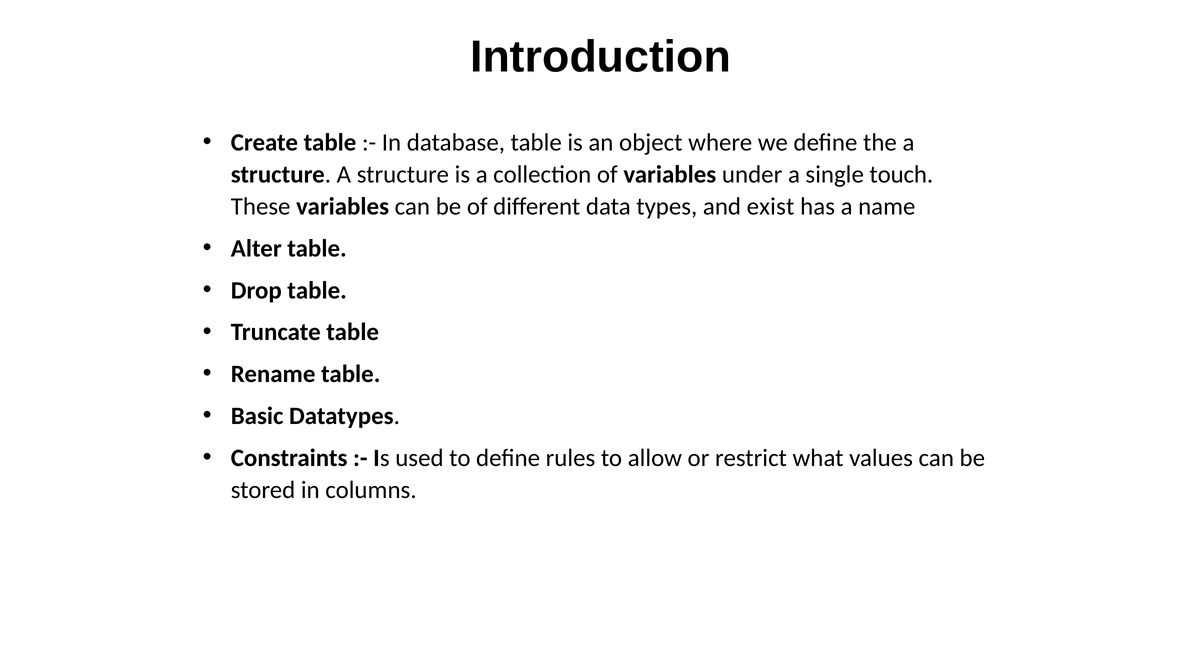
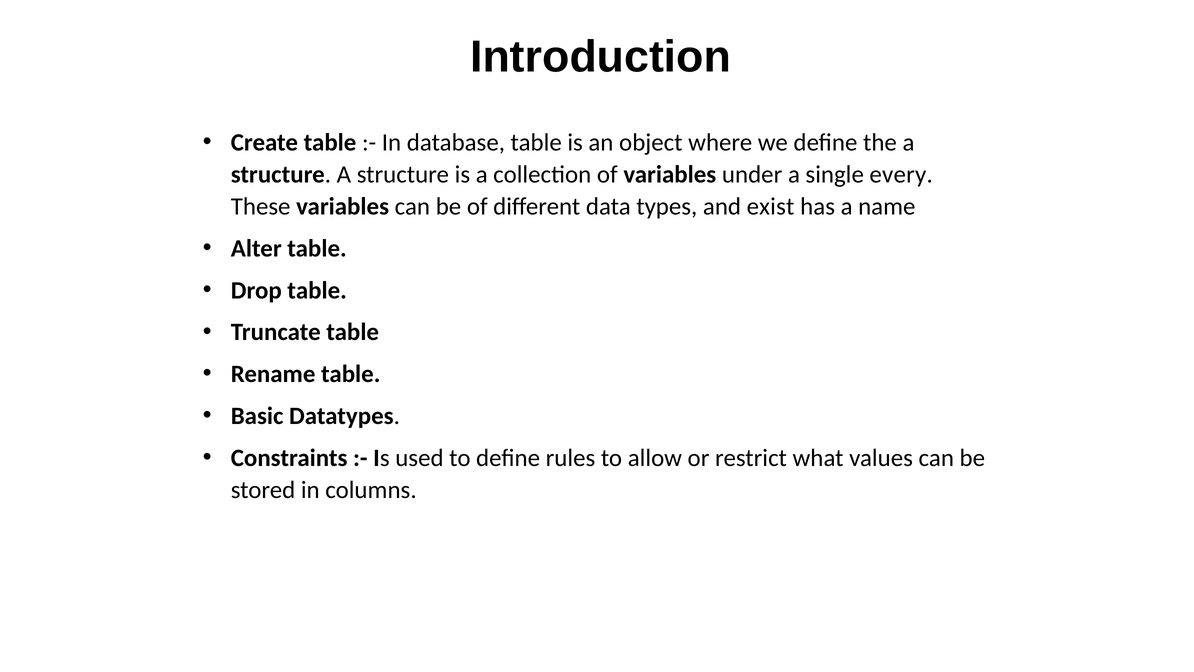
touch: touch -> every
